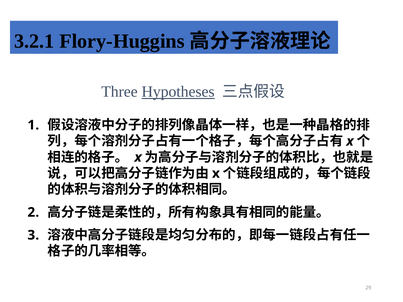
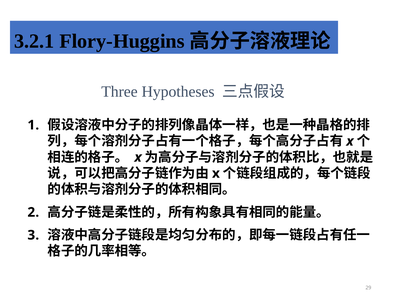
Hypotheses underline: present -> none
